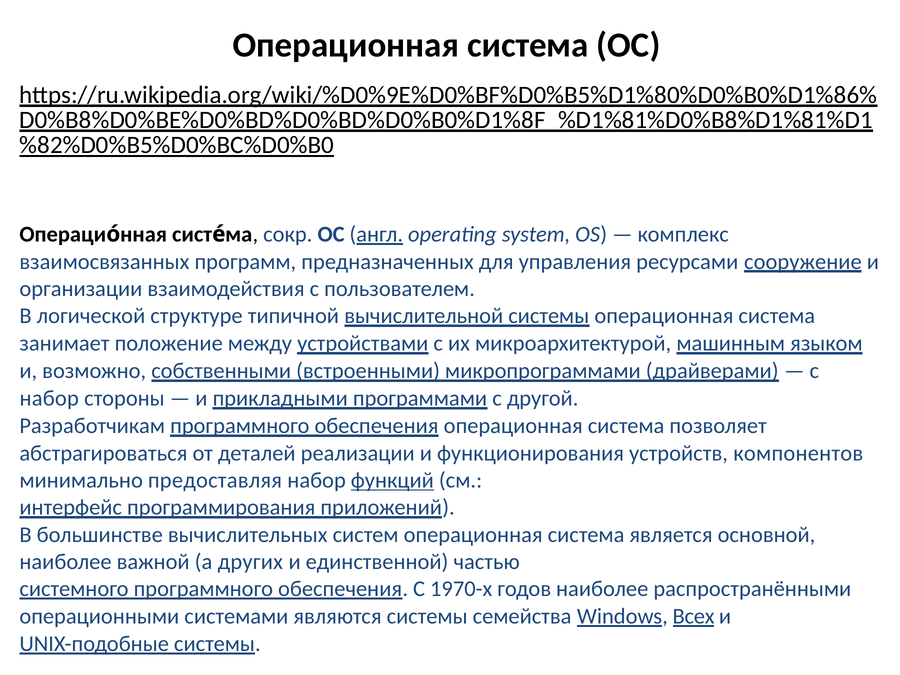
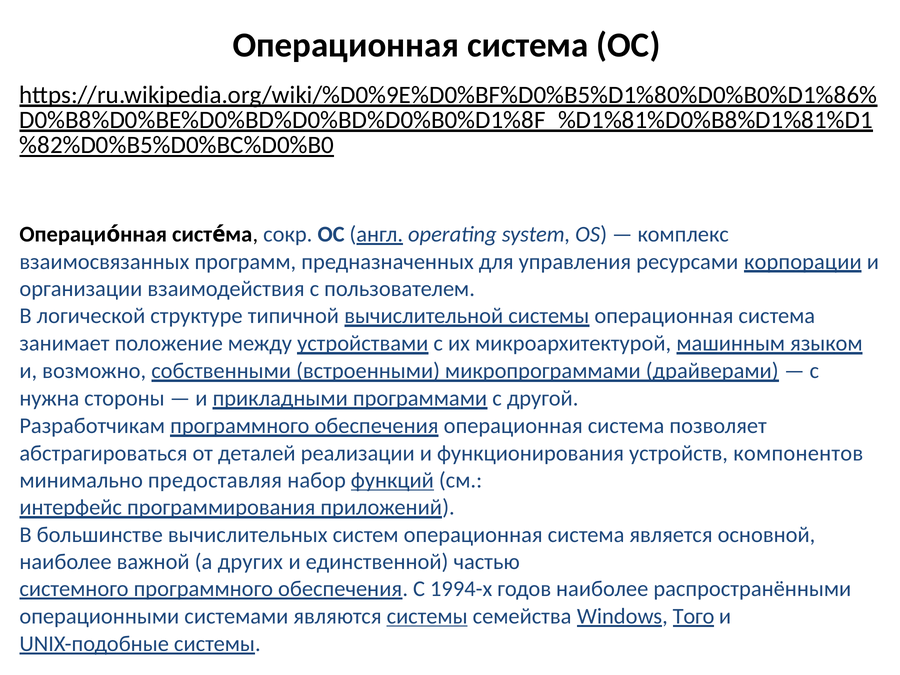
сооружение: сооружение -> корпорации
набор at (49, 398): набор -> нужна
1970-х: 1970-х -> 1994-х
системы at (427, 616) underline: none -> present
Всех: Всех -> Того
